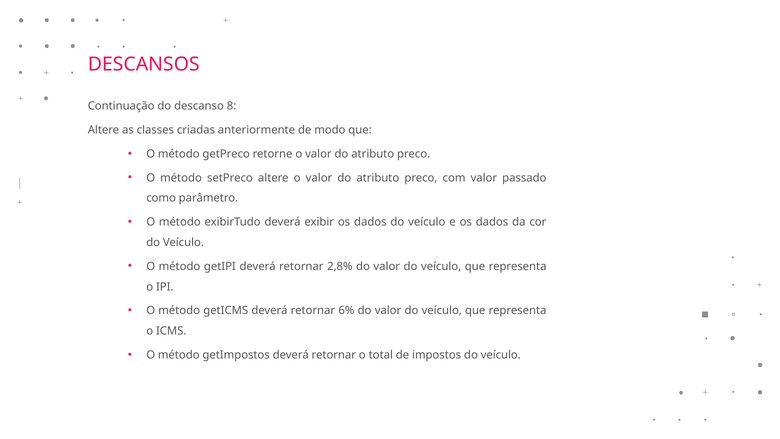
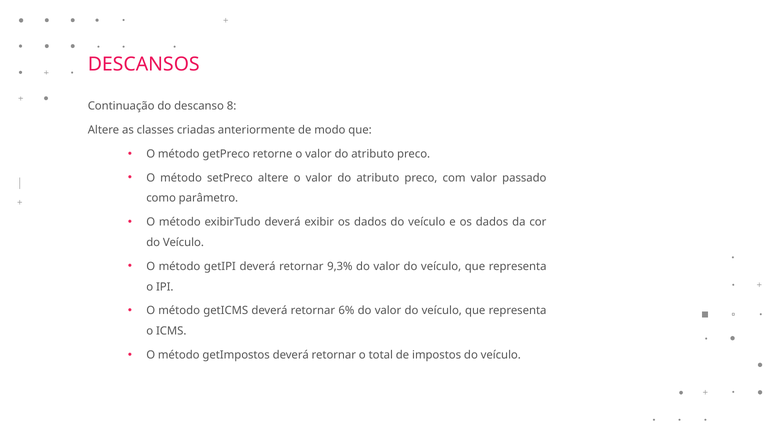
2,8%: 2,8% -> 9,3%
